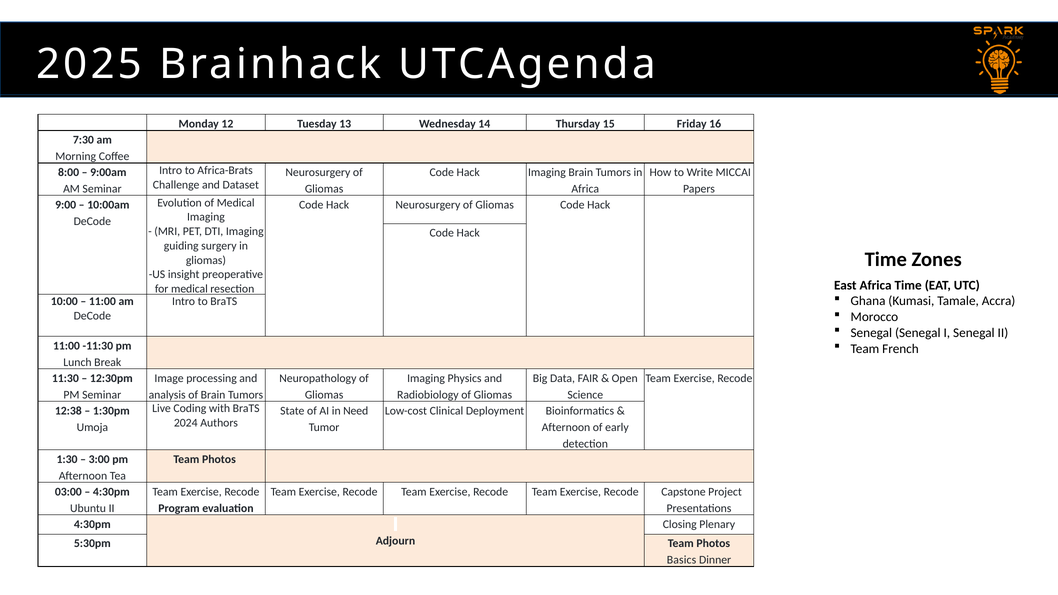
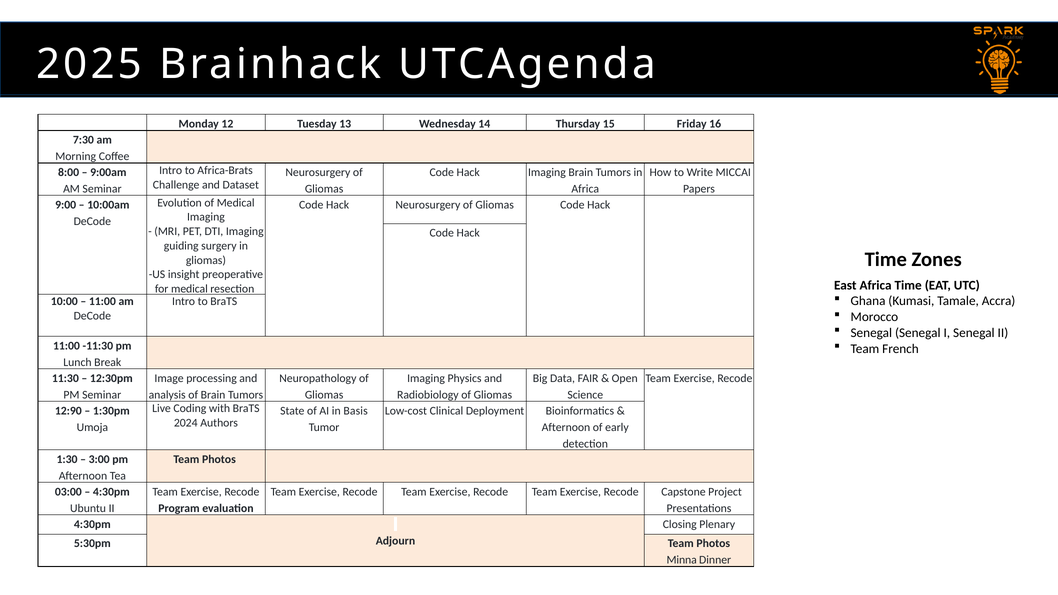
12:38: 12:38 -> 12:90
Need: Need -> Basis
Basics: Basics -> Minna
